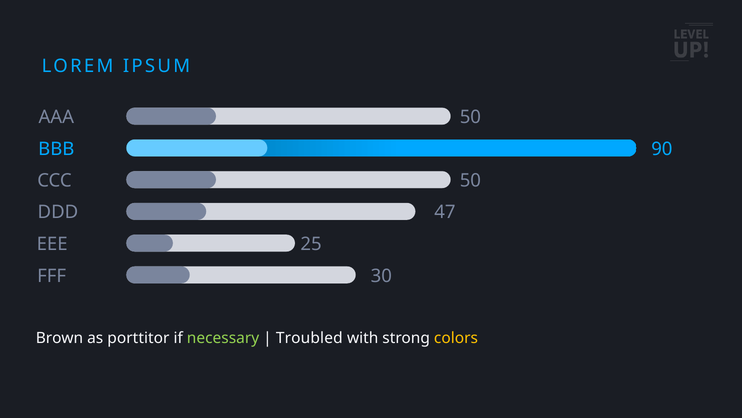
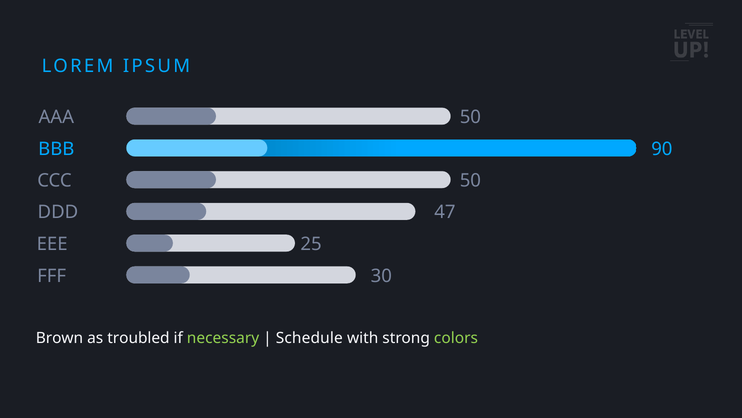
porttitor: porttitor -> troubled
Troubled: Troubled -> Schedule
colors colour: yellow -> light green
